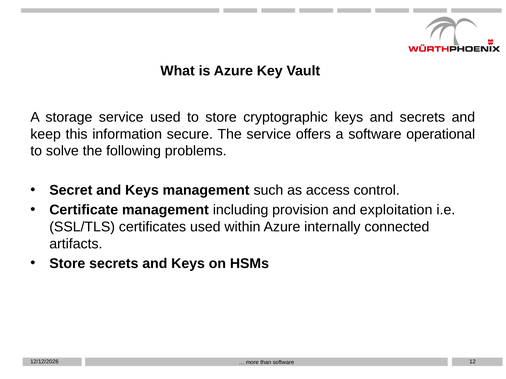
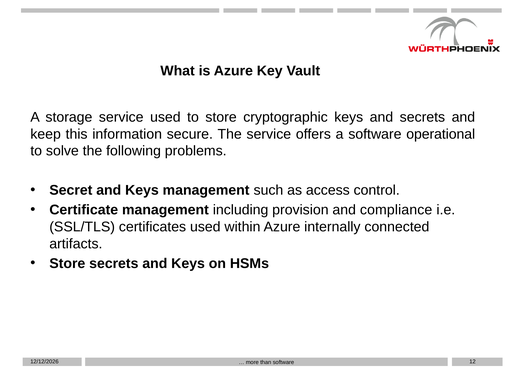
exploitation: exploitation -> compliance
